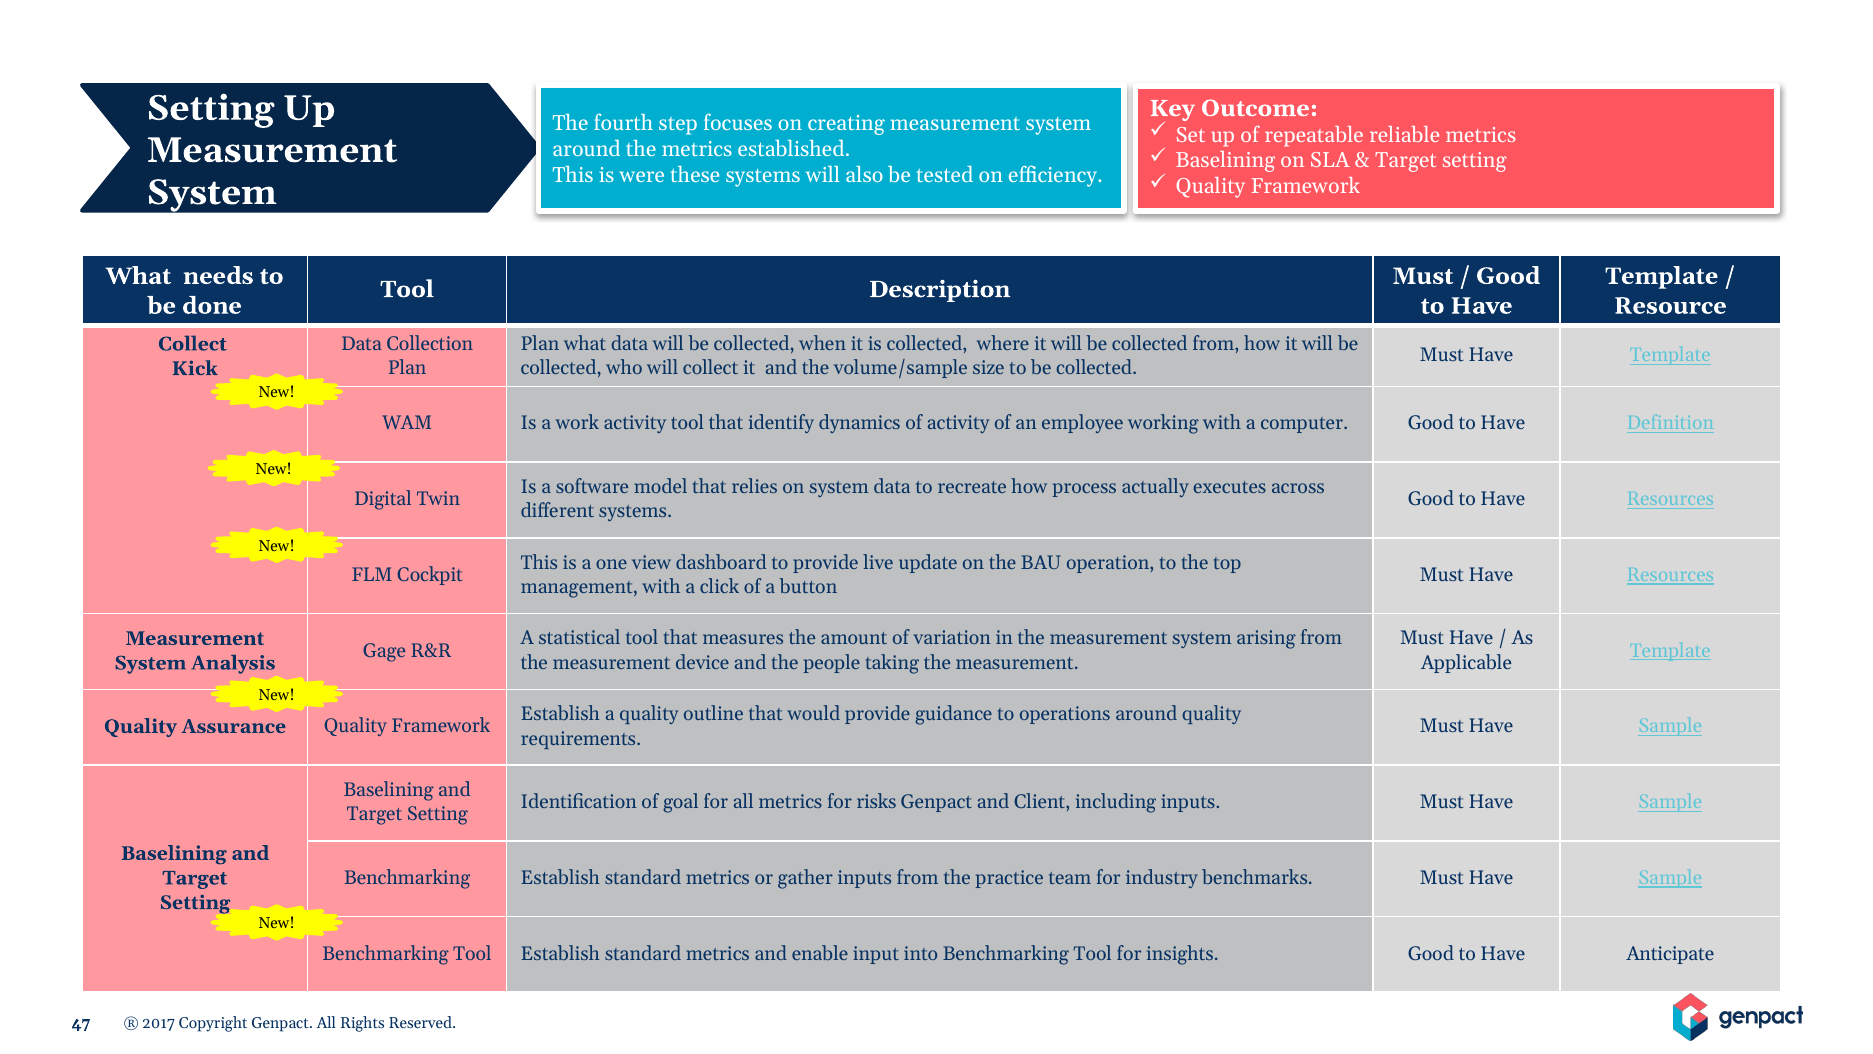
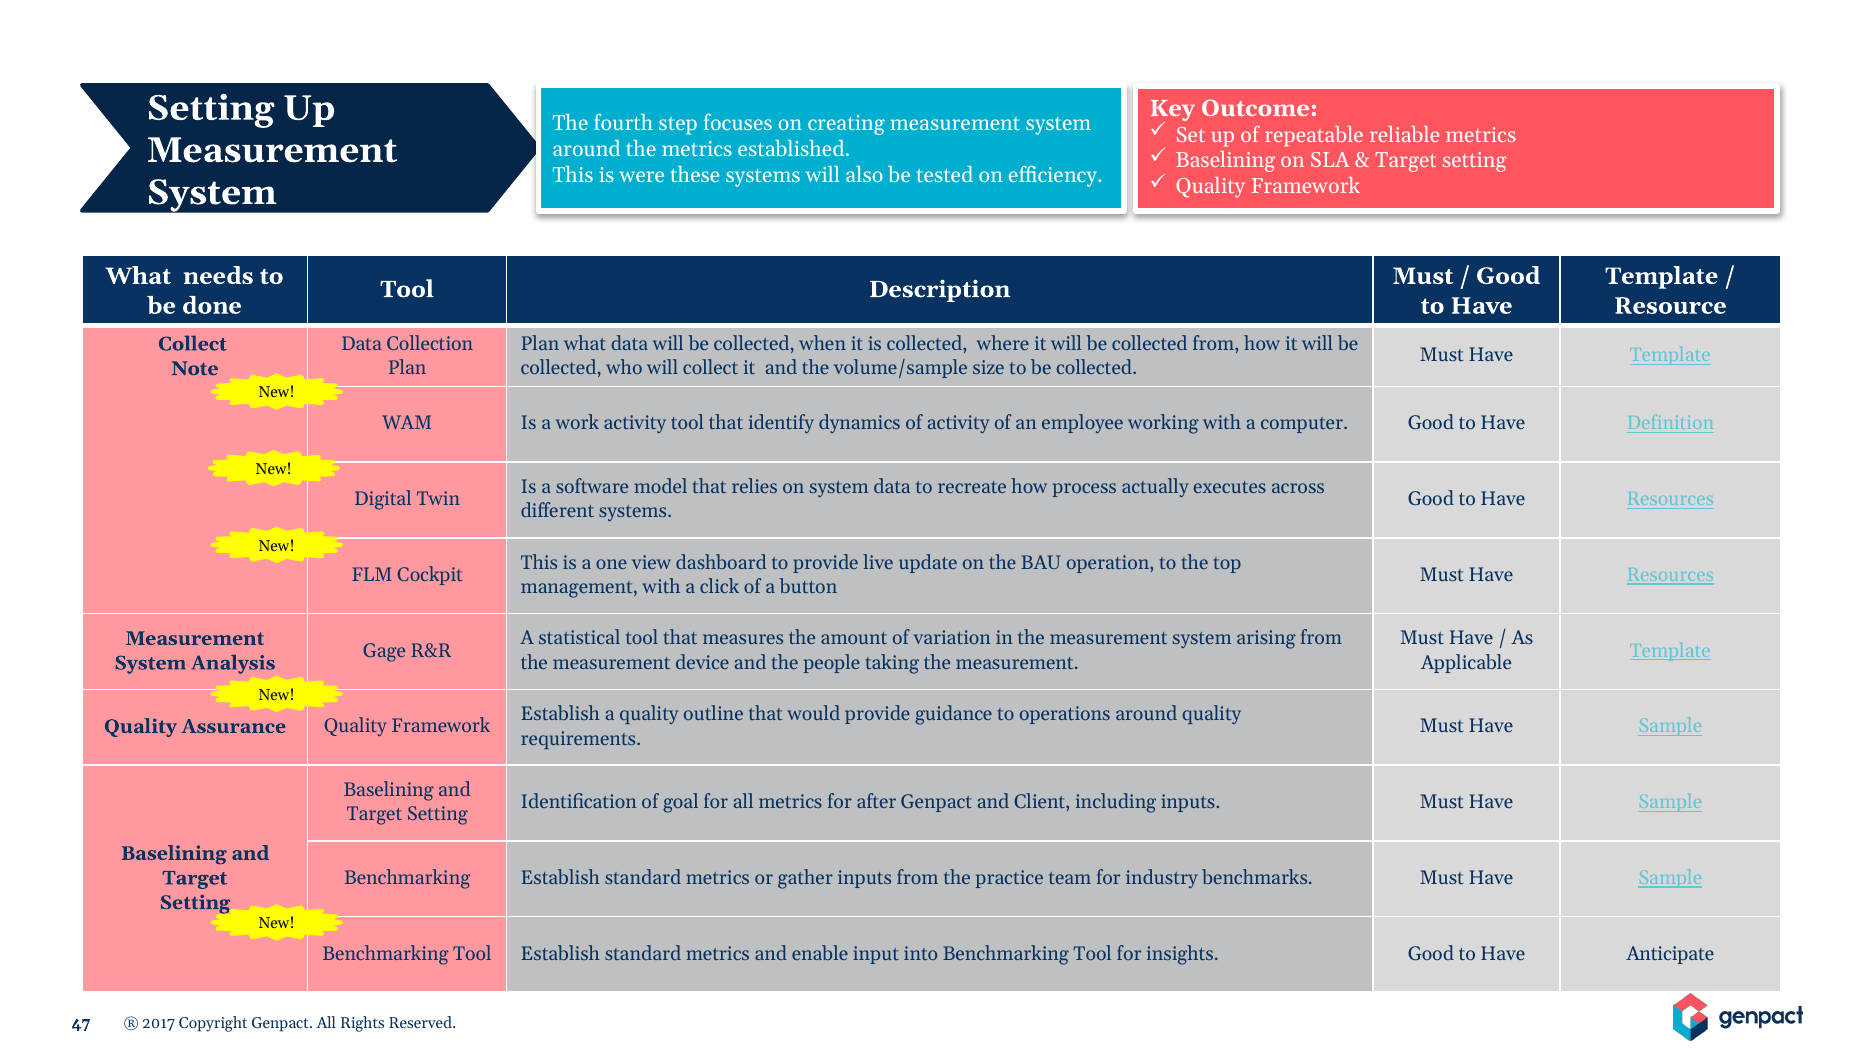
Kick: Kick -> Note
risks: risks -> after
